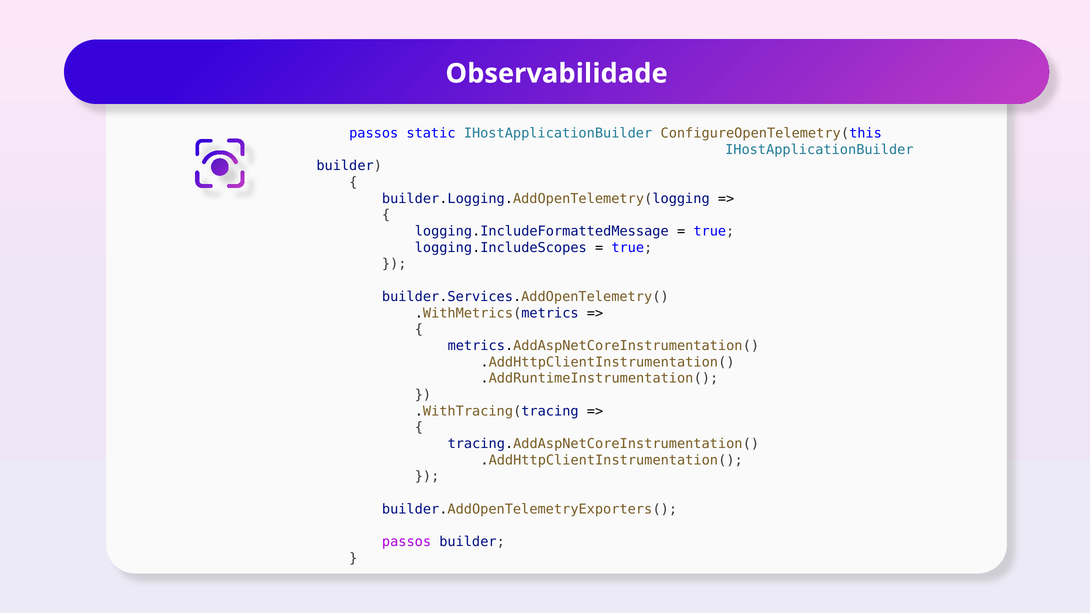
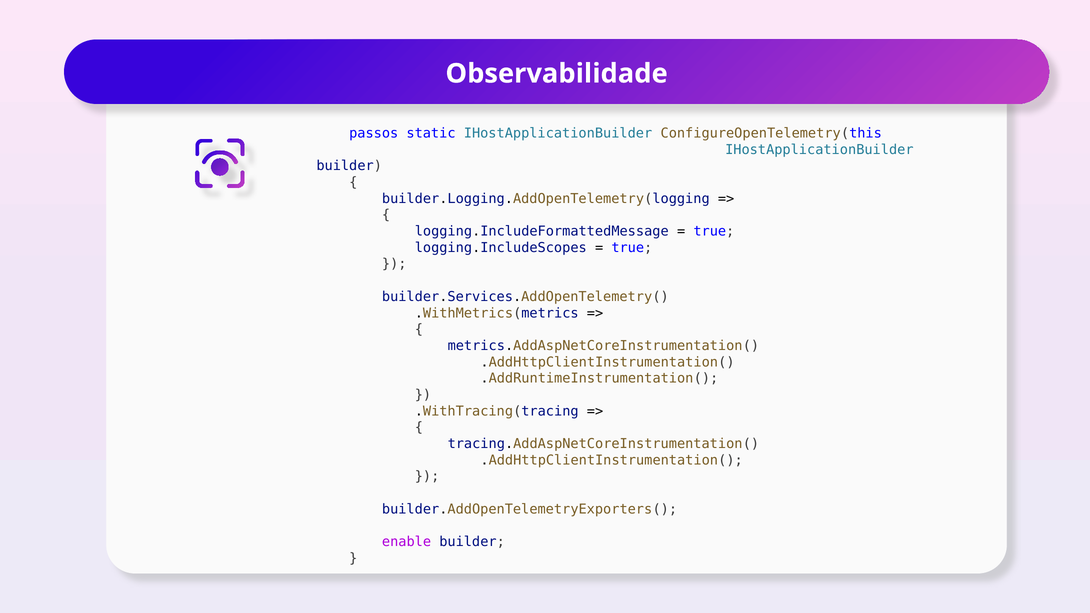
passos at (407, 542): passos -> enable
